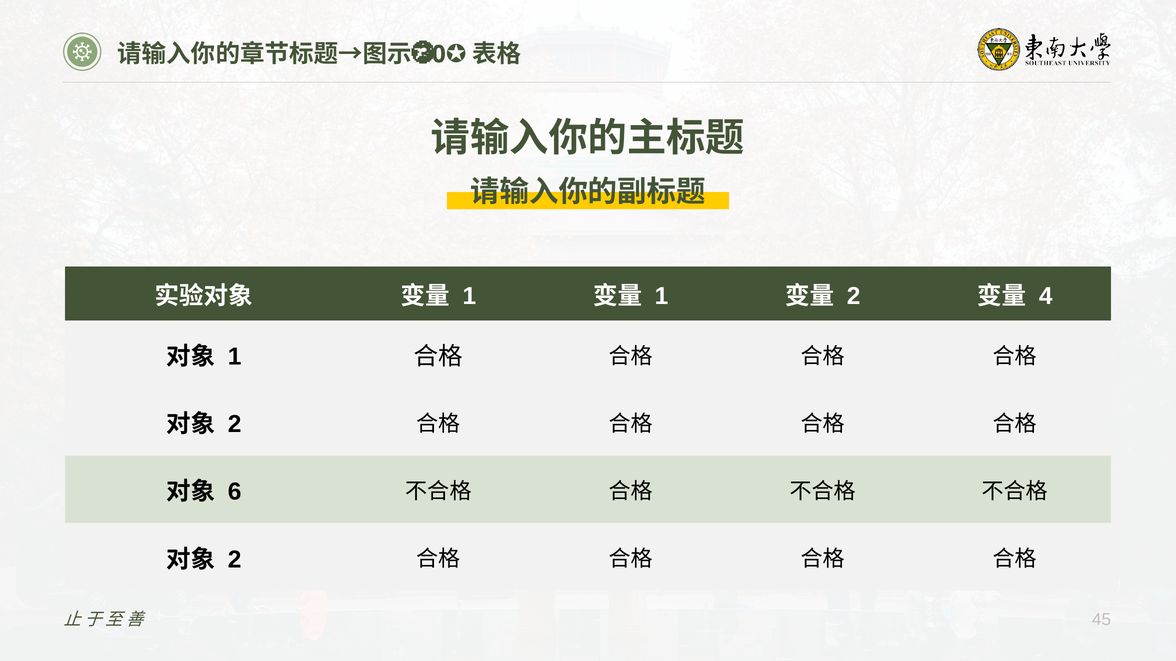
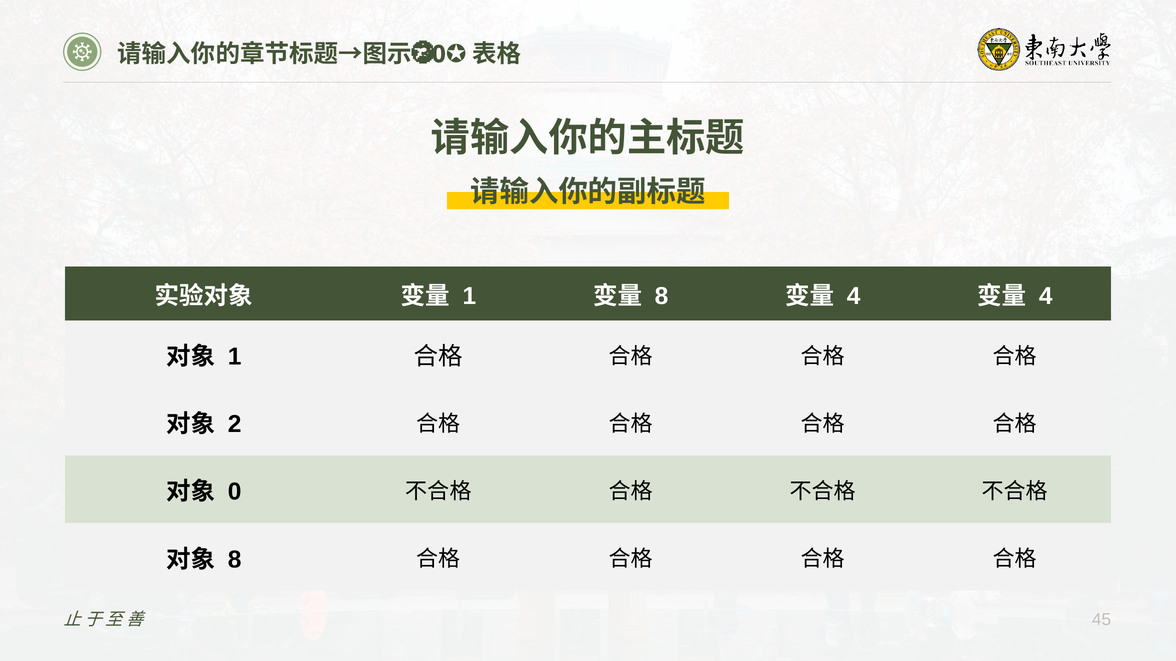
1 at (662, 296): 1 -> 8
2 at (854, 296): 2 -> 4
6: 6 -> 0
2 at (235, 560): 2 -> 8
